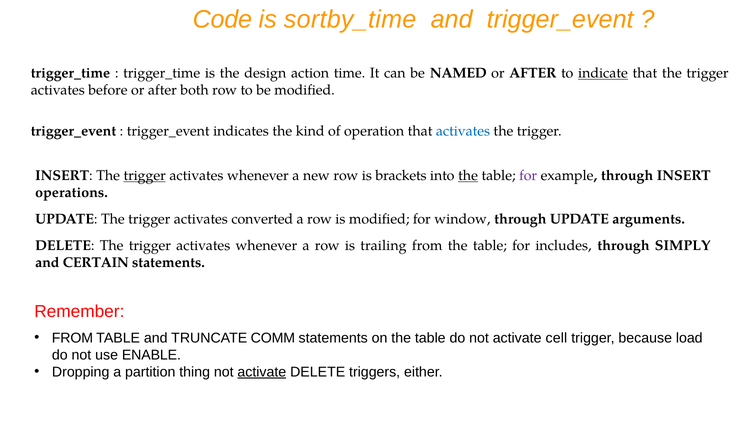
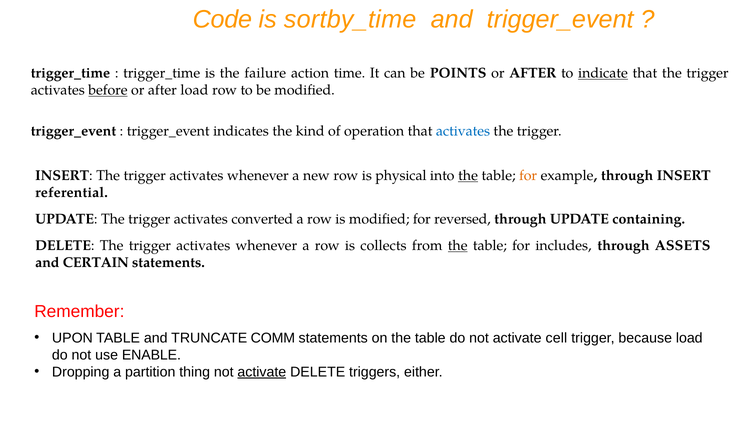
design: design -> failure
NAMED: NAMED -> POINTS
before underline: none -> present
after both: both -> load
trigger at (145, 176) underline: present -> none
brackets: brackets -> physical
for at (528, 176) colour: purple -> orange
operations: operations -> referential
window: window -> reversed
arguments: arguments -> containing
trailing: trailing -> collects
the at (458, 245) underline: none -> present
SIMPLY: SIMPLY -> ASSETS
FROM at (72, 338): FROM -> UPON
